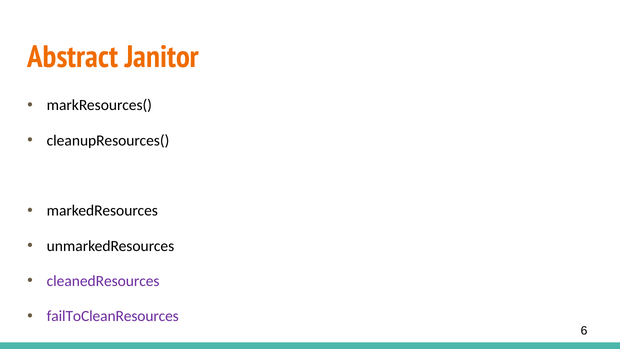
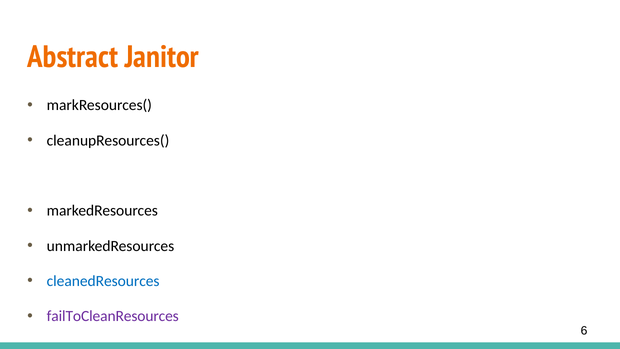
cleanedResources colour: purple -> blue
